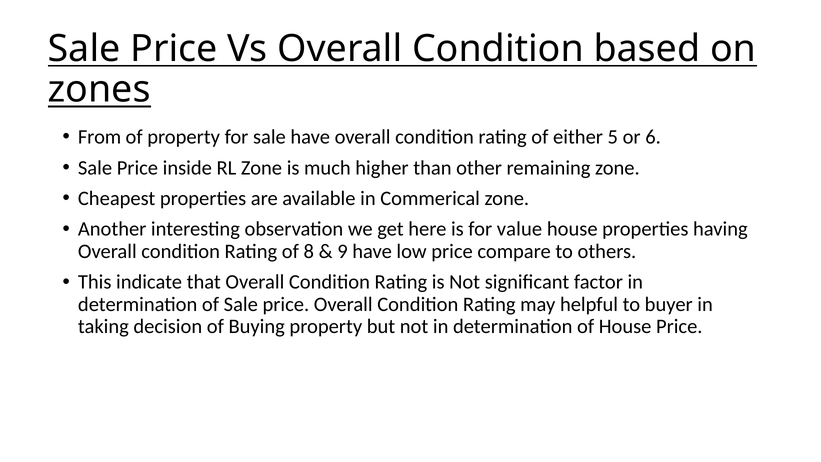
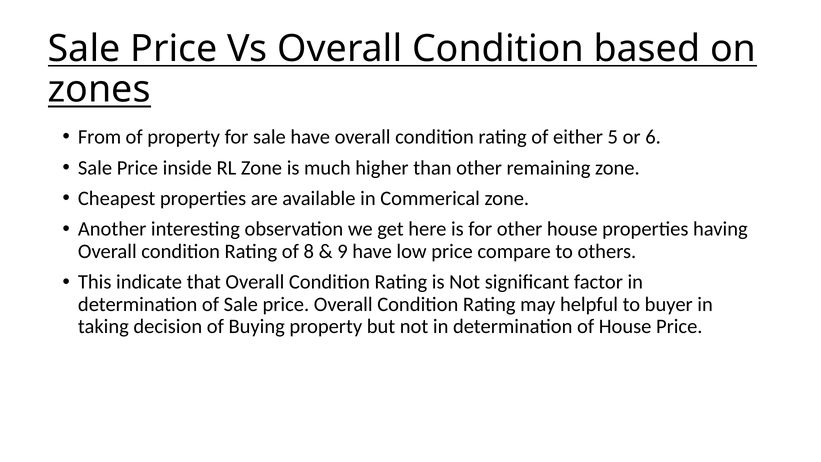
for value: value -> other
